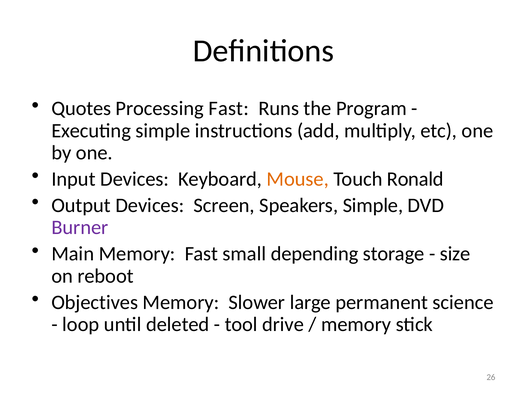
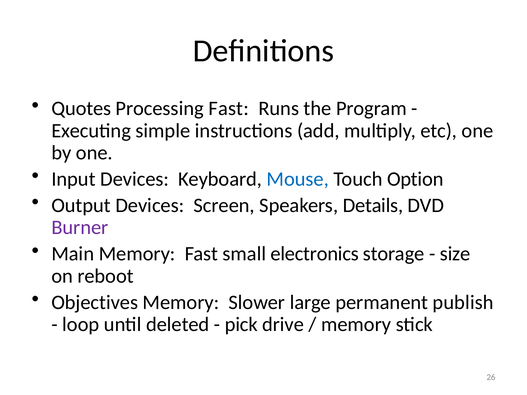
Mouse colour: orange -> blue
Ronald: Ronald -> Option
Speakers Simple: Simple -> Details
depending: depending -> electronics
science: science -> publish
tool: tool -> pick
